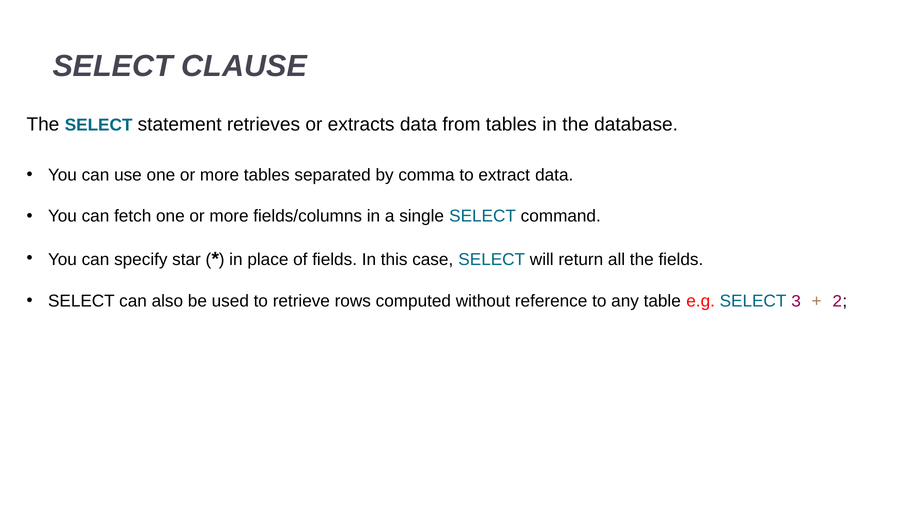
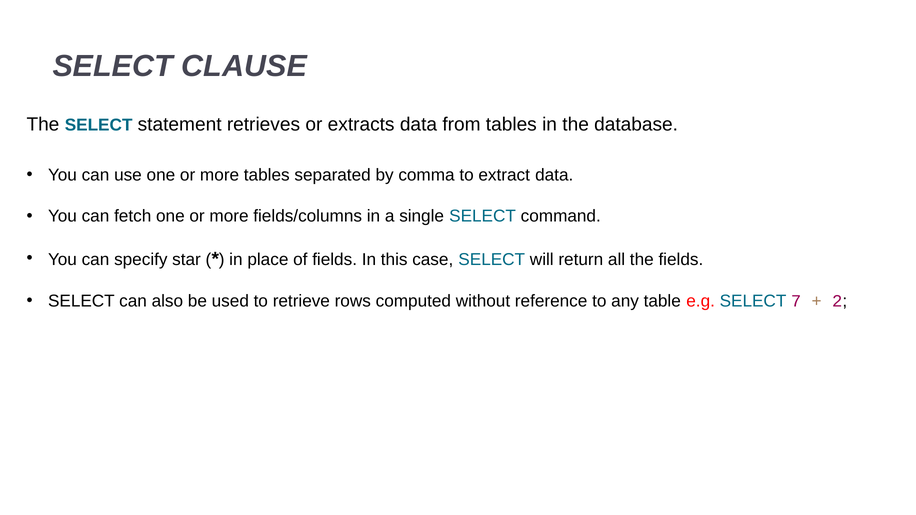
3: 3 -> 7
